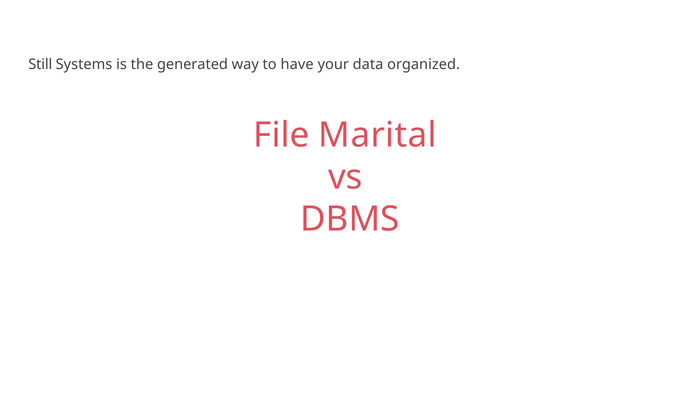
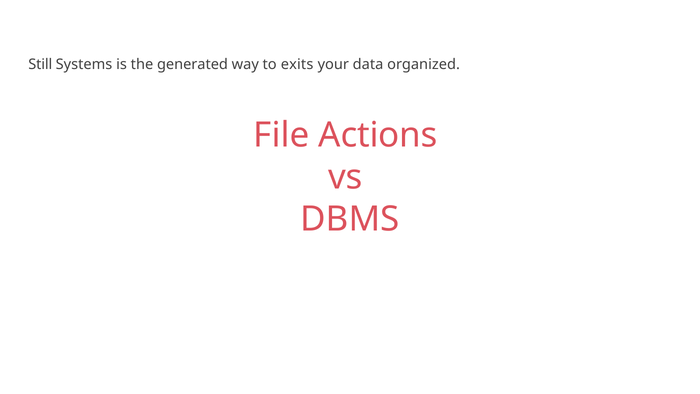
have: have -> exits
Marital: Marital -> Actions
